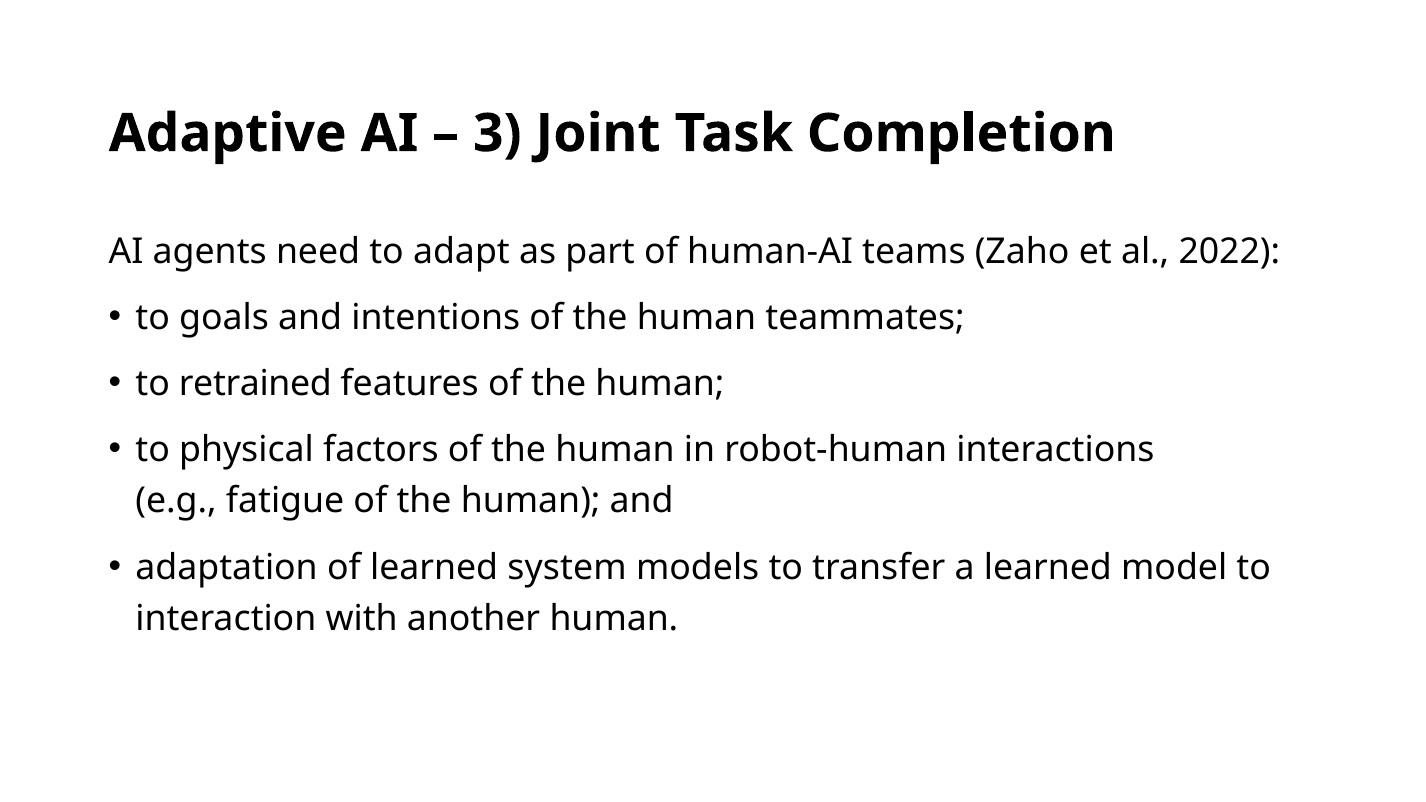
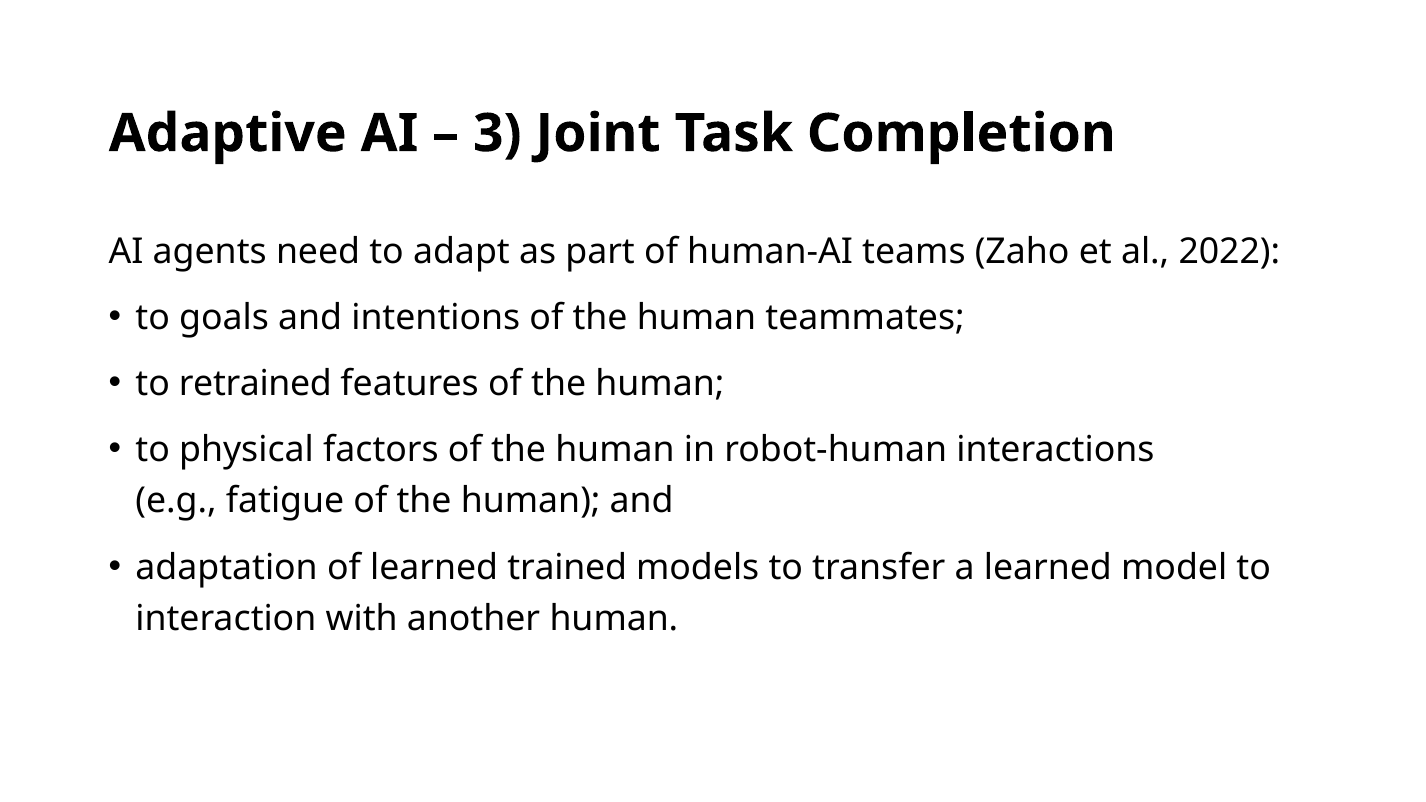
system: system -> trained
